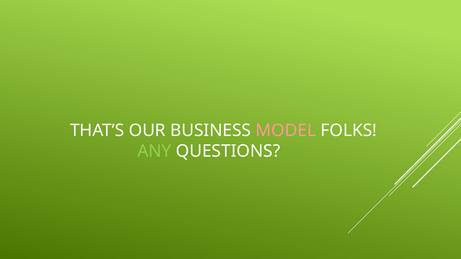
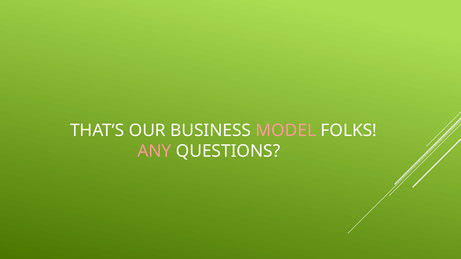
ANY colour: light green -> pink
